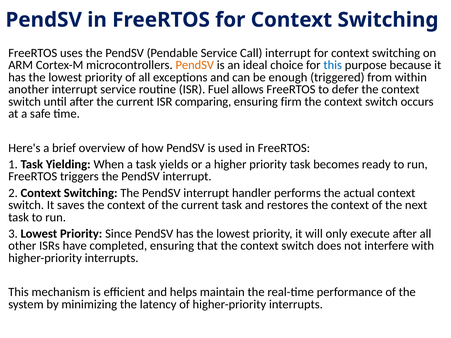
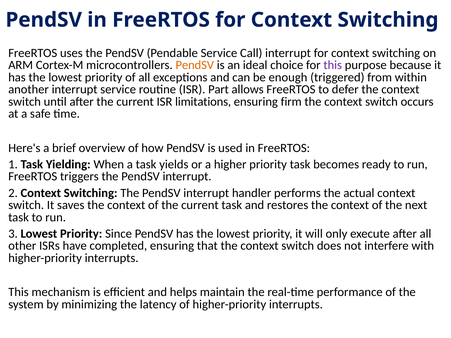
this at (333, 65) colour: blue -> purple
Fuel: Fuel -> Part
comparing: comparing -> limitations
